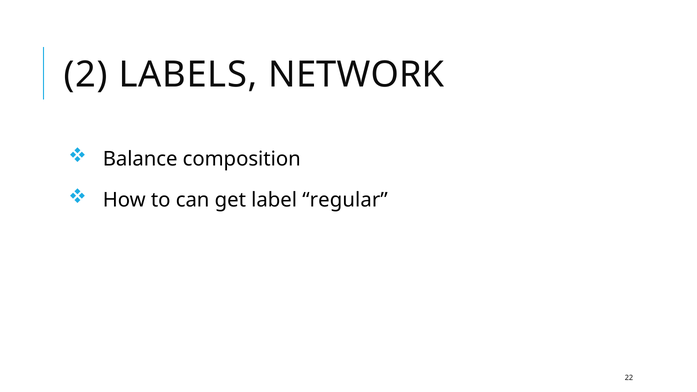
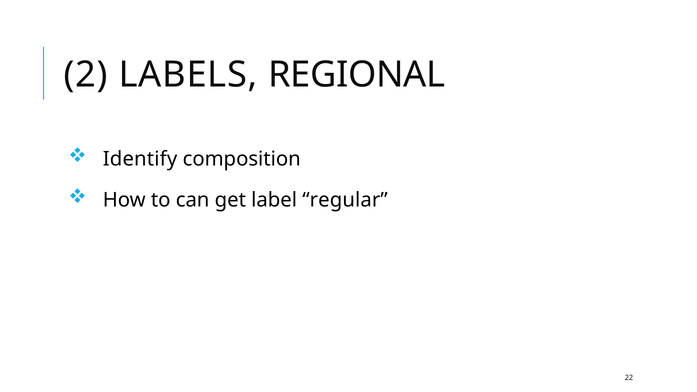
NETWORK: NETWORK -> REGIONAL
Balance: Balance -> Identify
